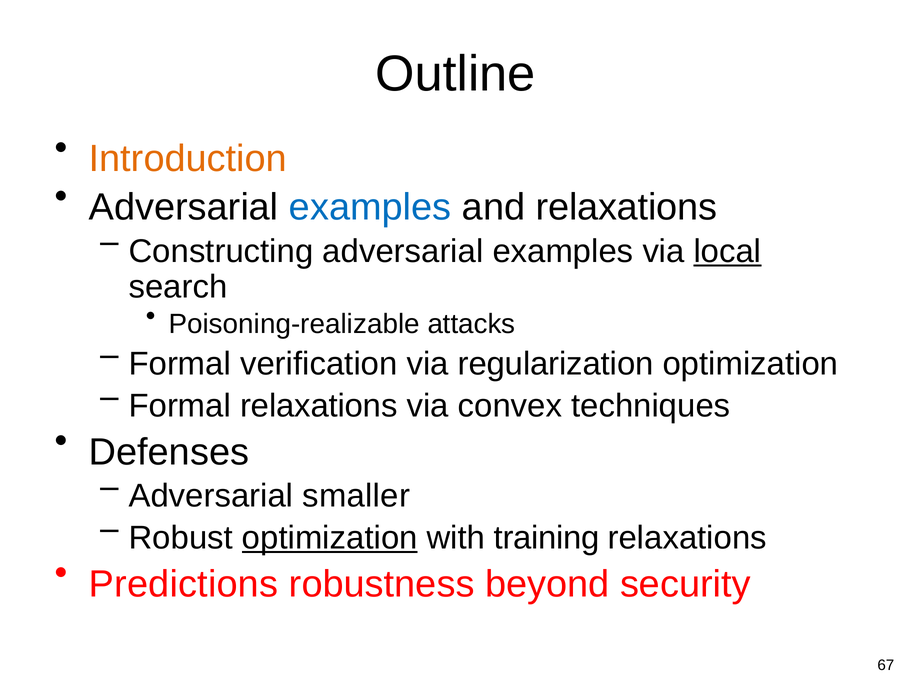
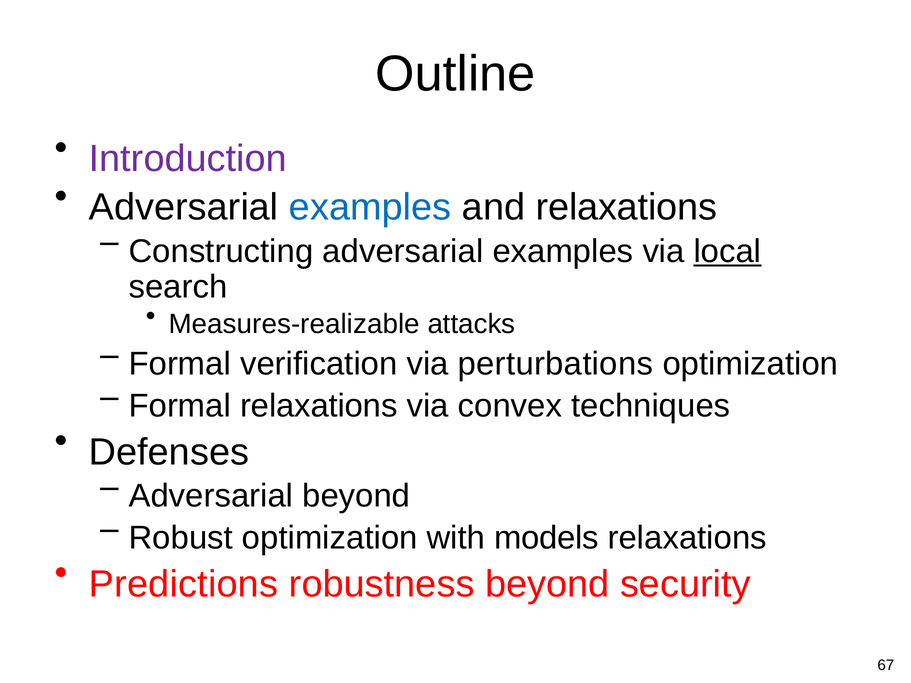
Introduction colour: orange -> purple
Poisoning-realizable: Poisoning-realizable -> Measures-realizable
regularization: regularization -> perturbations
Adversarial smaller: smaller -> beyond
optimization at (330, 538) underline: present -> none
training: training -> models
